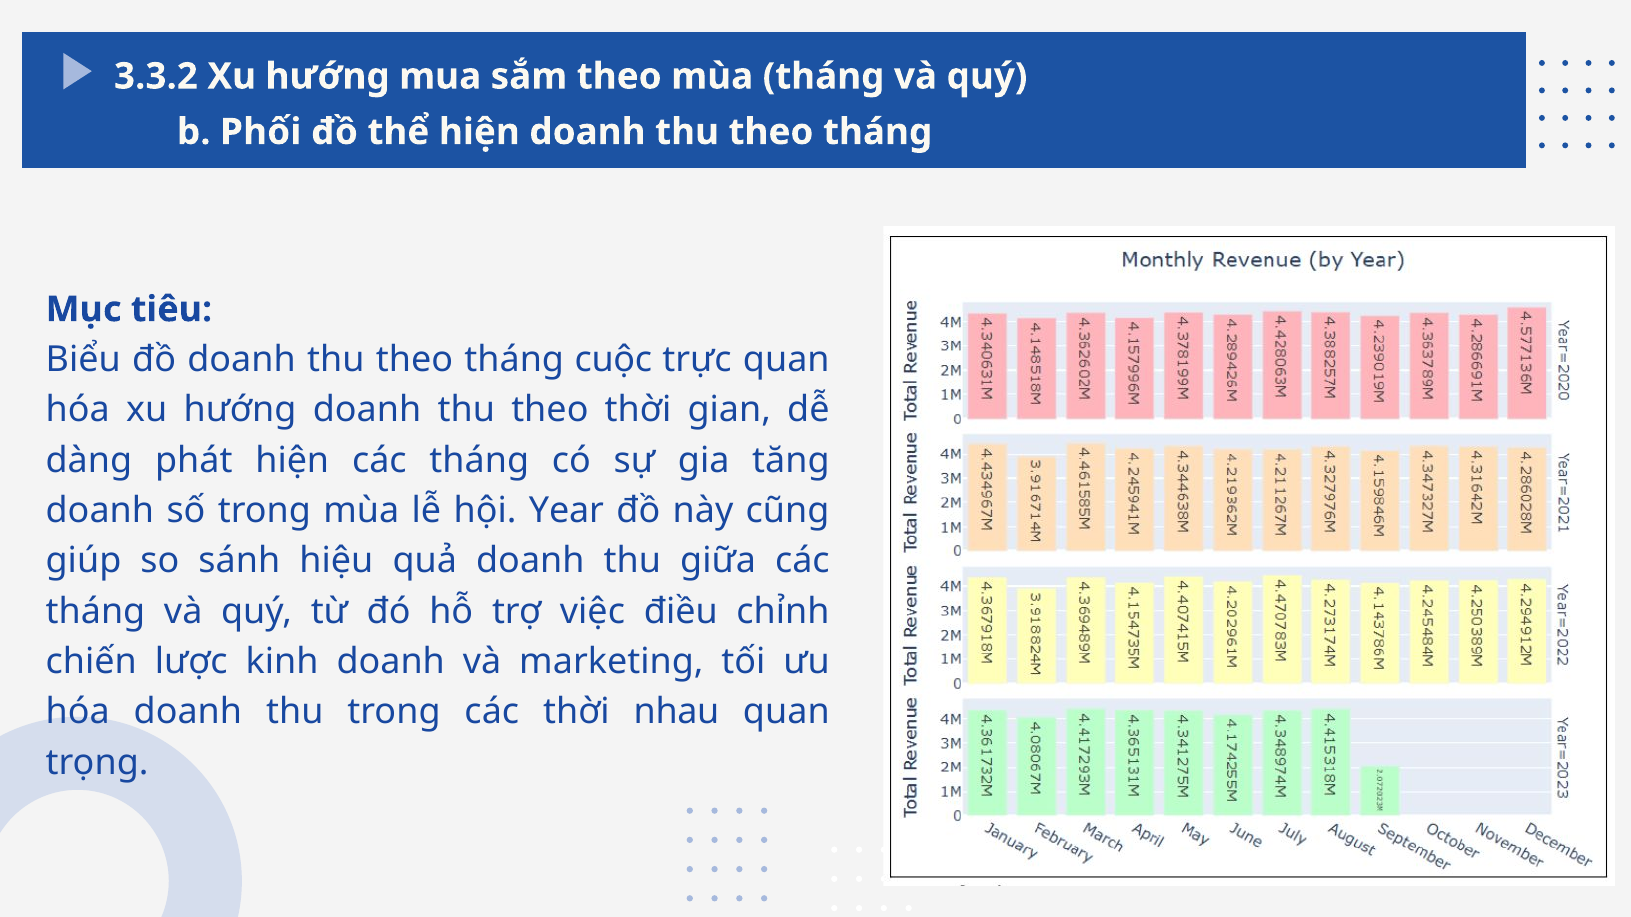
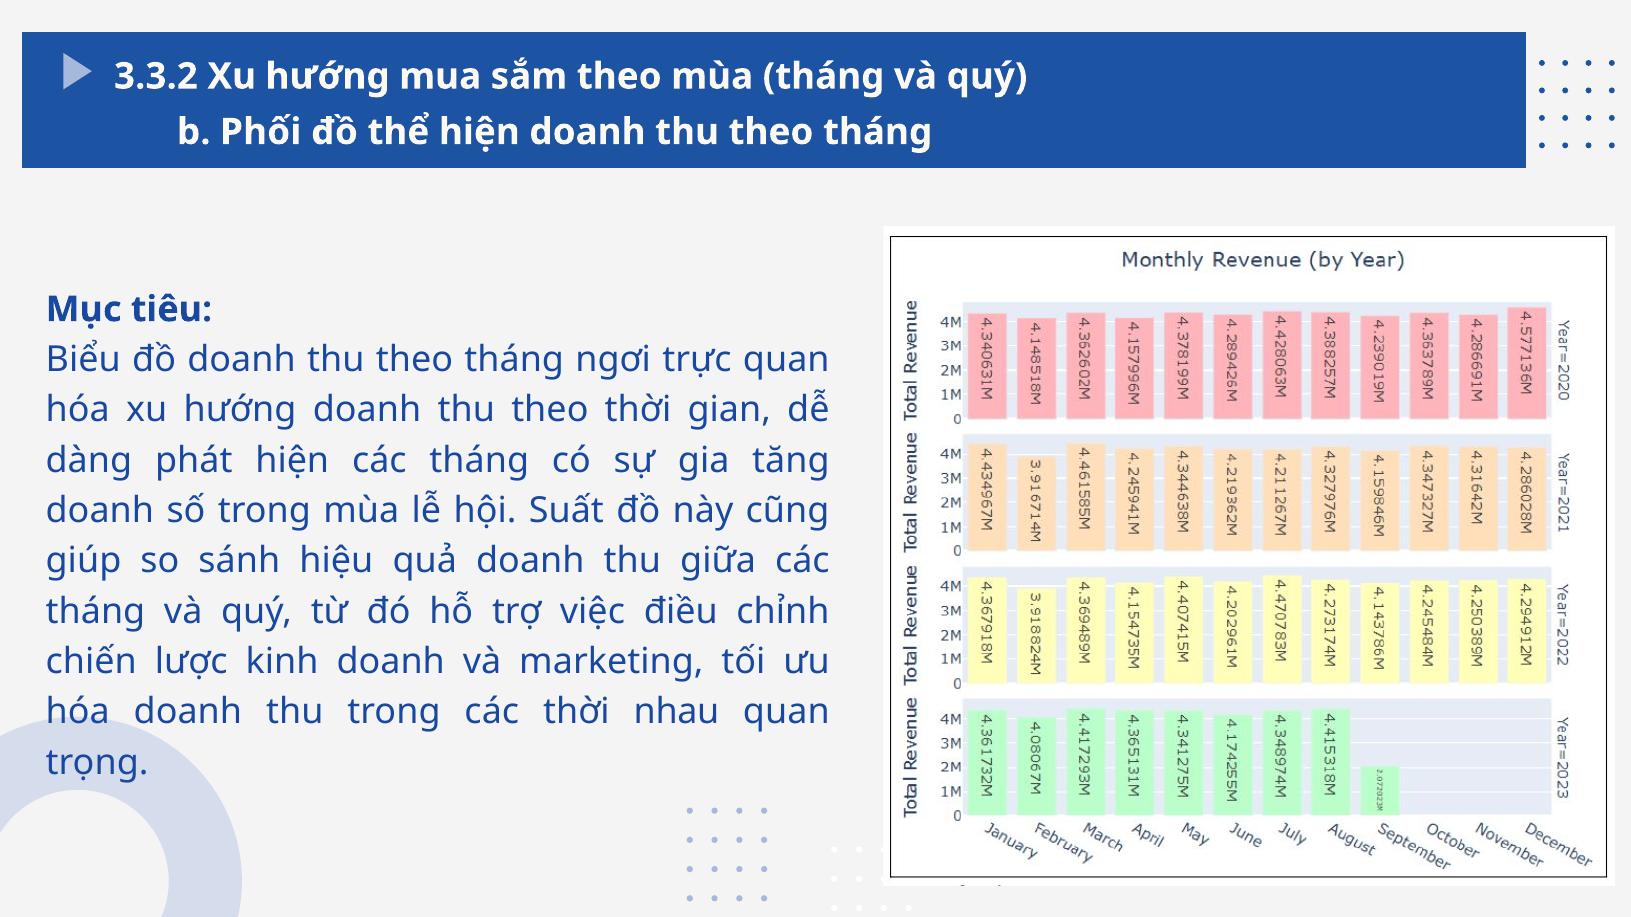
cuộc: cuộc -> ngơi
Year: Year -> Suất
